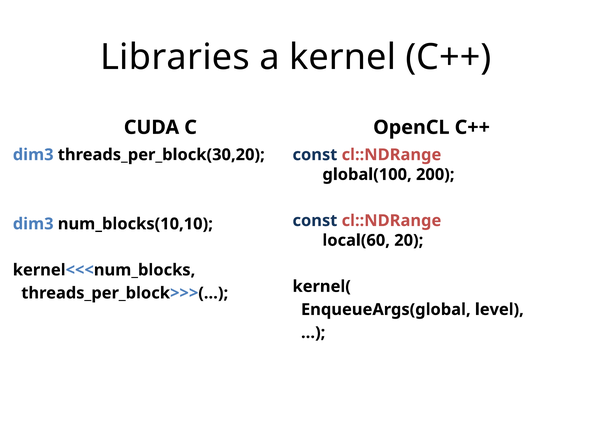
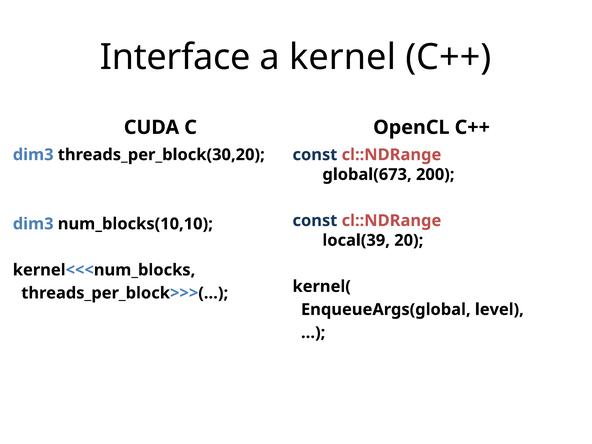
Libraries: Libraries -> Interface
global(100: global(100 -> global(673
local(60: local(60 -> local(39
